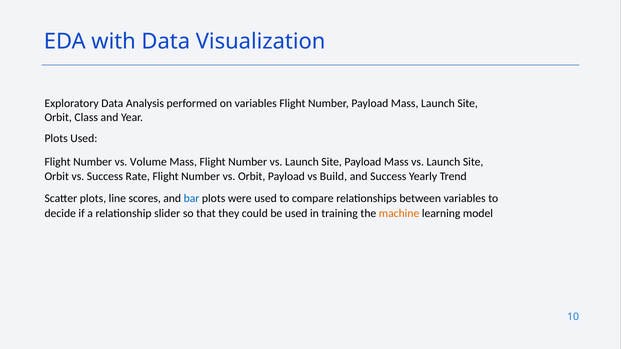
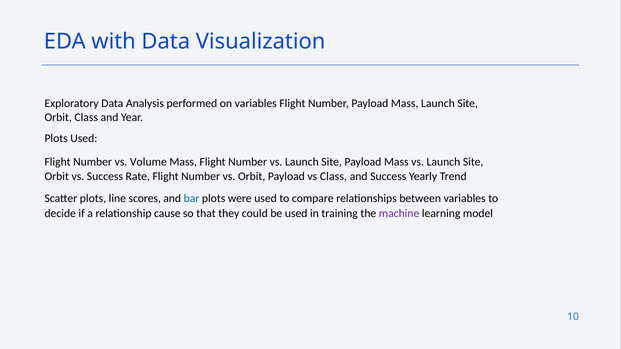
vs Build: Build -> Class
slider: slider -> cause
machine colour: orange -> purple
